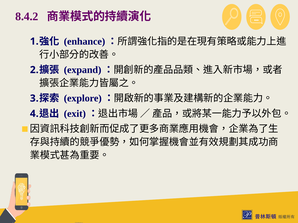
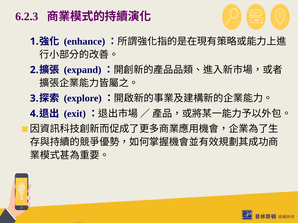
8.4.2: 8.4.2 -> 6.2.3
